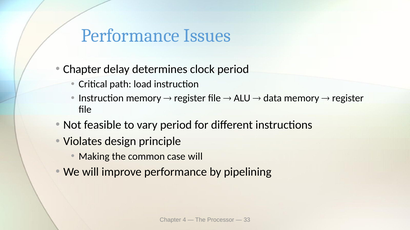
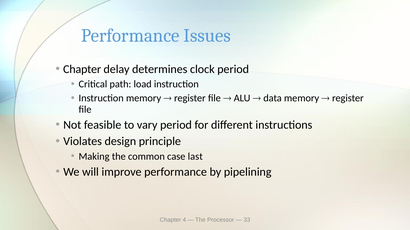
case will: will -> last
